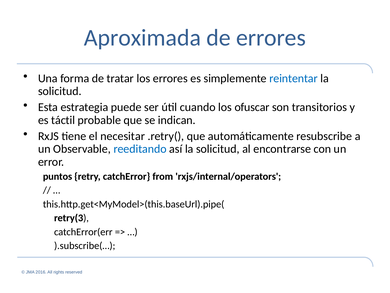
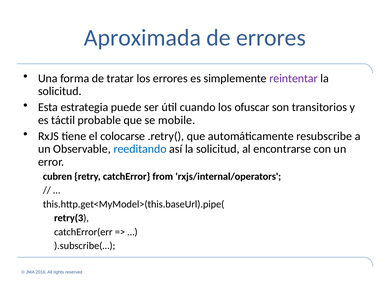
reintentar colour: blue -> purple
indican: indican -> mobile
necesitar: necesitar -> colocarse
puntos: puntos -> cubren
